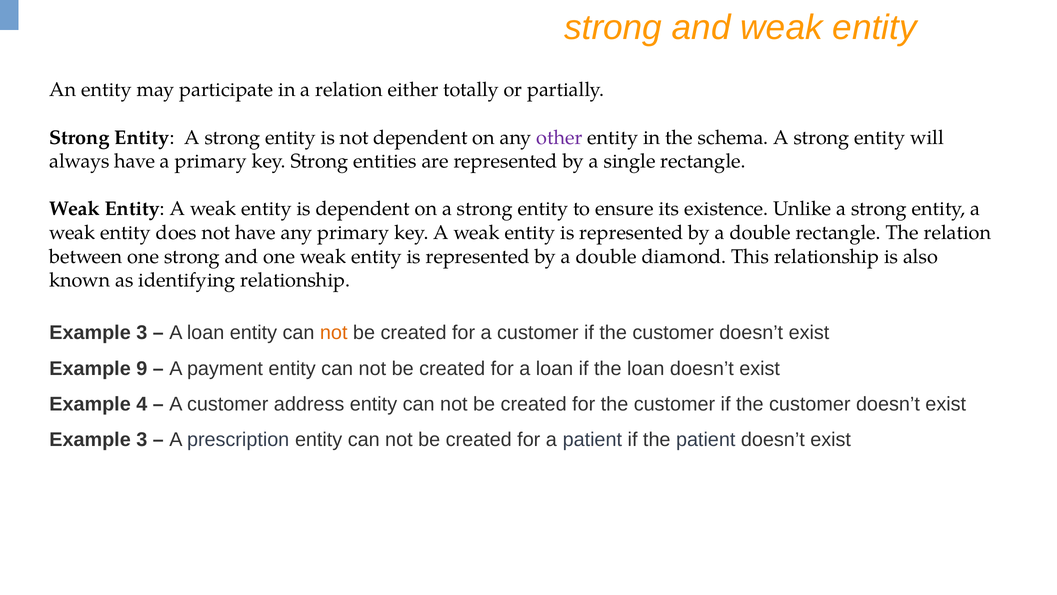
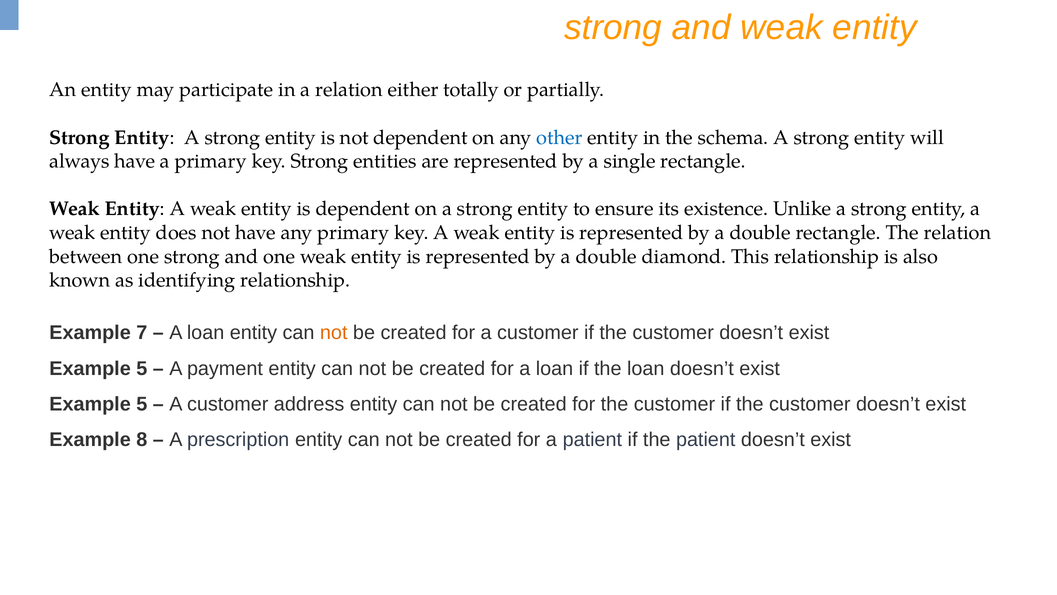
other colour: purple -> blue
3 at (142, 333): 3 -> 7
9 at (142, 368): 9 -> 5
4 at (142, 404): 4 -> 5
3 at (142, 440): 3 -> 8
